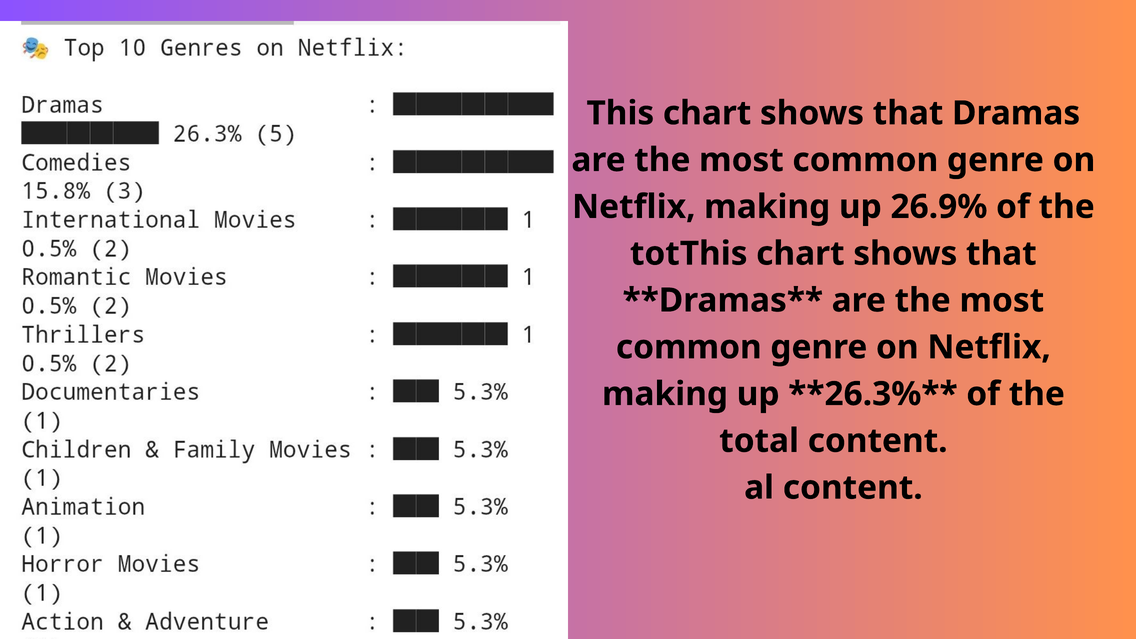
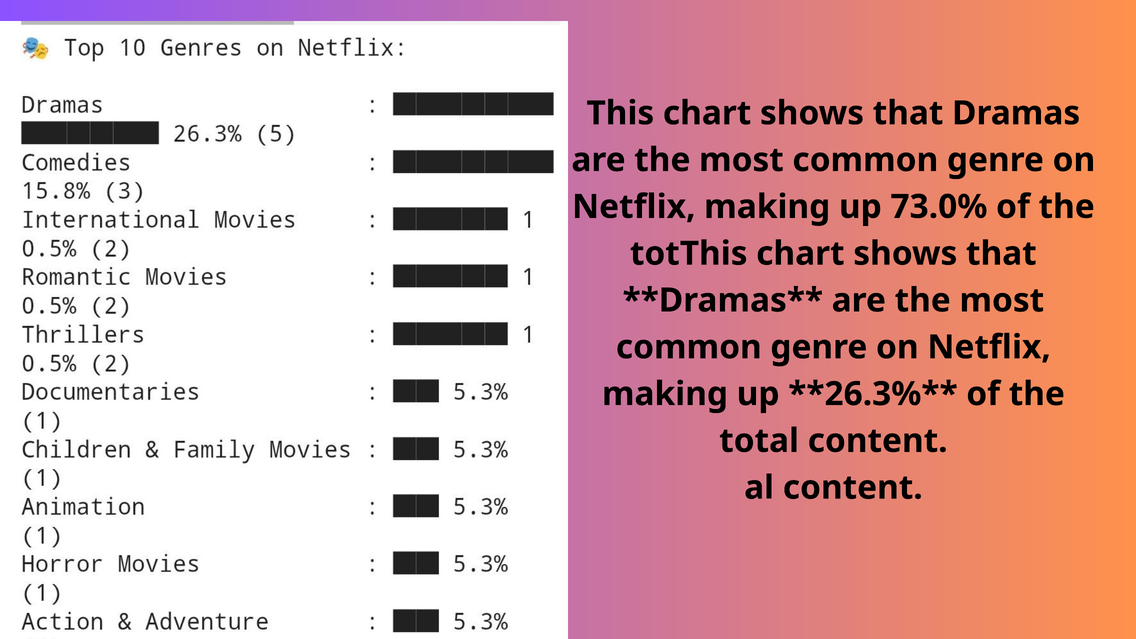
26.9%: 26.9% -> 73.0%
